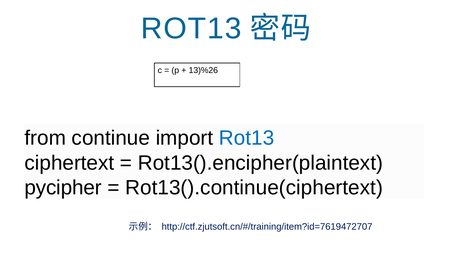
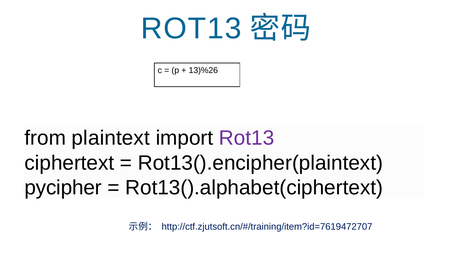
continue: continue -> plaintext
Rot13 at (247, 138) colour: blue -> purple
Rot13().continue(ciphertext: Rot13().continue(ciphertext -> Rot13().alphabet(ciphertext
